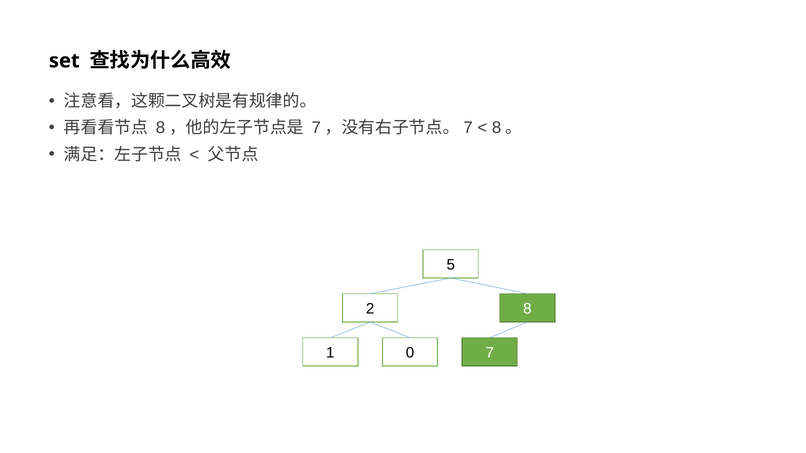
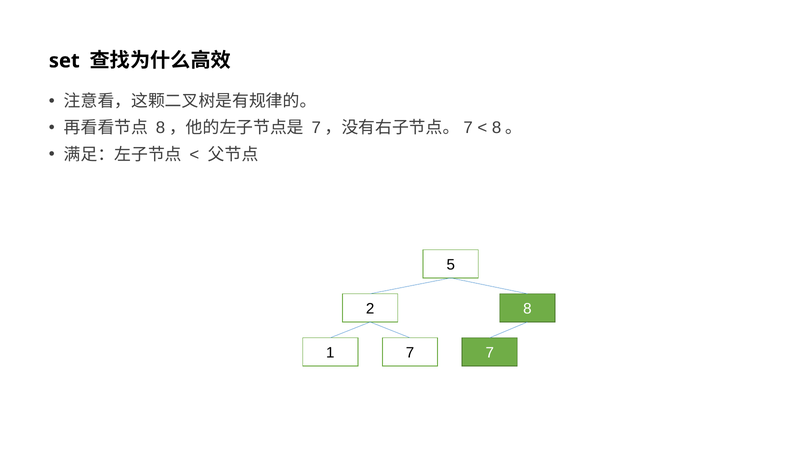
1 0: 0 -> 7
